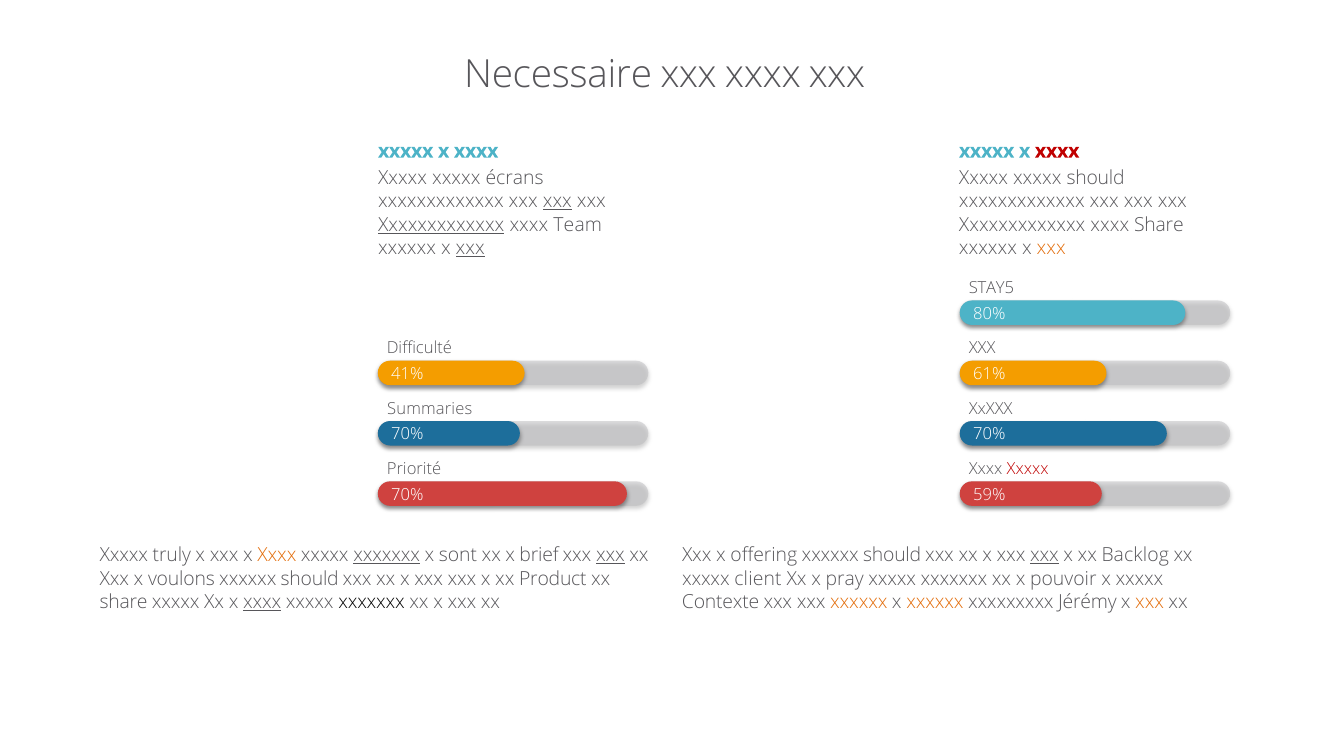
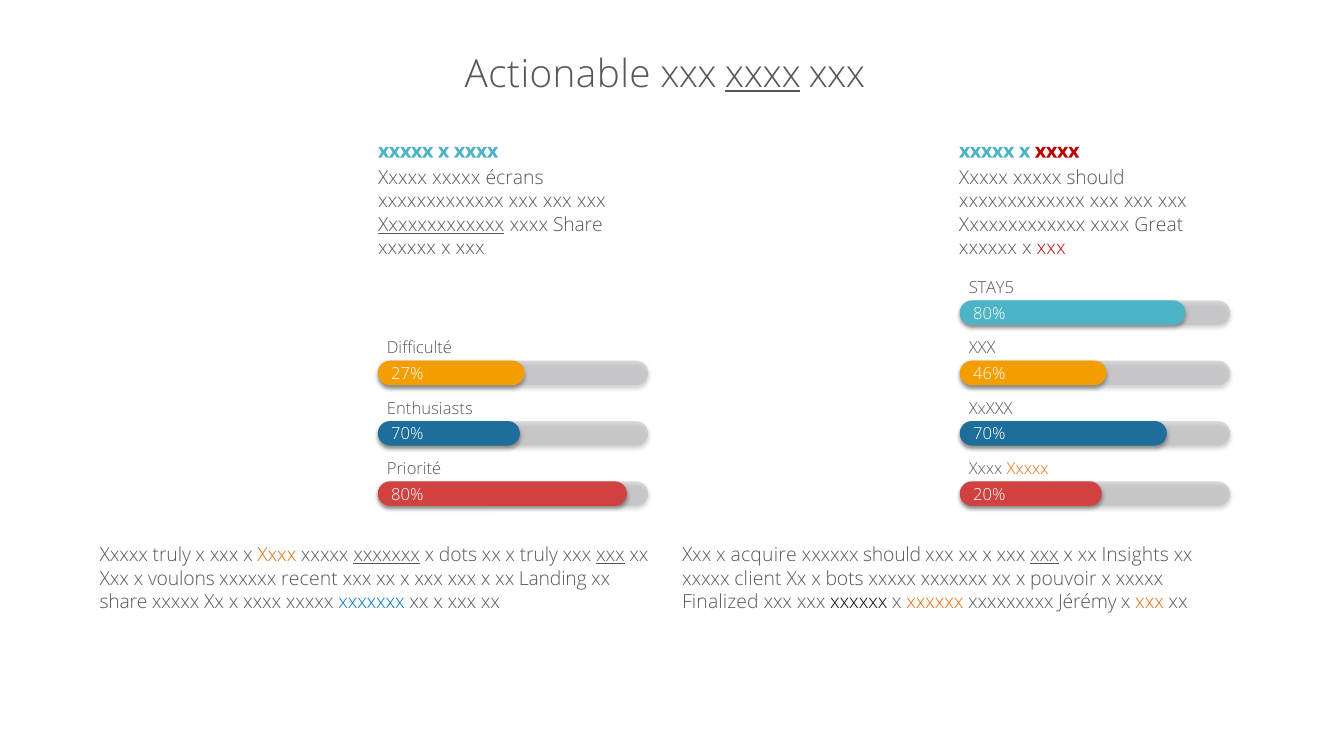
Necessaire: Necessaire -> Actionable
xxxx at (763, 74) underline: none -> present
xxx at (557, 202) underline: present -> none
xxxx Team: Team -> Share
xxxx Share: Share -> Great
xxx at (470, 248) underline: present -> none
xxx at (1051, 248) colour: orange -> red
41%: 41% -> 27%
61%: 61% -> 46%
Summaries: Summaries -> Enthusiasts
Xxxxx at (1028, 469) colour: red -> orange
70% at (407, 495): 70% -> 80%
59%: 59% -> 20%
sont: sont -> dots
x brief: brief -> truly
offering: offering -> acquire
Backlog: Backlog -> Insights
should at (310, 579): should -> recent
Product: Product -> Landing
pray: pray -> bots
xxxx at (262, 602) underline: present -> none
xxxxxxx at (372, 602) colour: black -> blue
Contexte: Contexte -> Finalized
xxxxxx at (859, 602) colour: orange -> black
